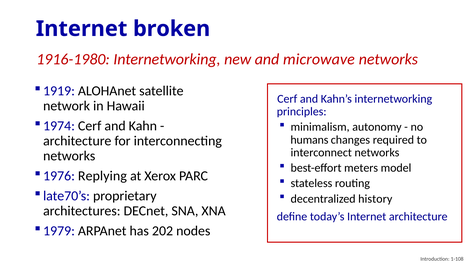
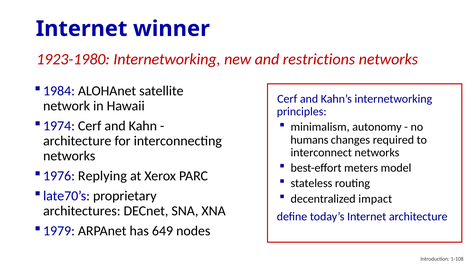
broken: broken -> winner
1916-1980: 1916-1980 -> 1923-1980
microwave: microwave -> restrictions
1919: 1919 -> 1984
history: history -> impact
202: 202 -> 649
